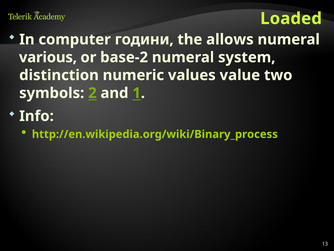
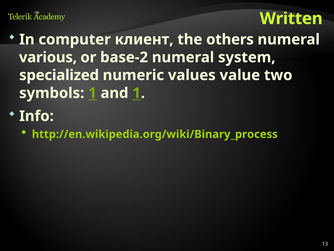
Loaded: Loaded -> Written
години: години -> клиент
allows: allows -> others
distinction: distinction -> specialized
symbols 2: 2 -> 1
